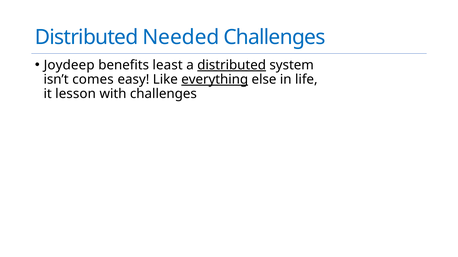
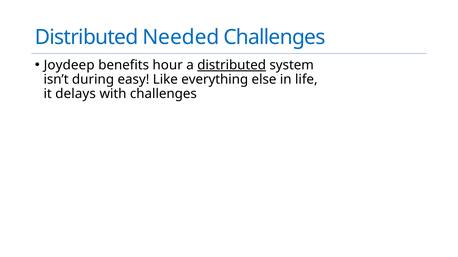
least: least -> hour
comes: comes -> during
everything underline: present -> none
lesson: lesson -> delays
